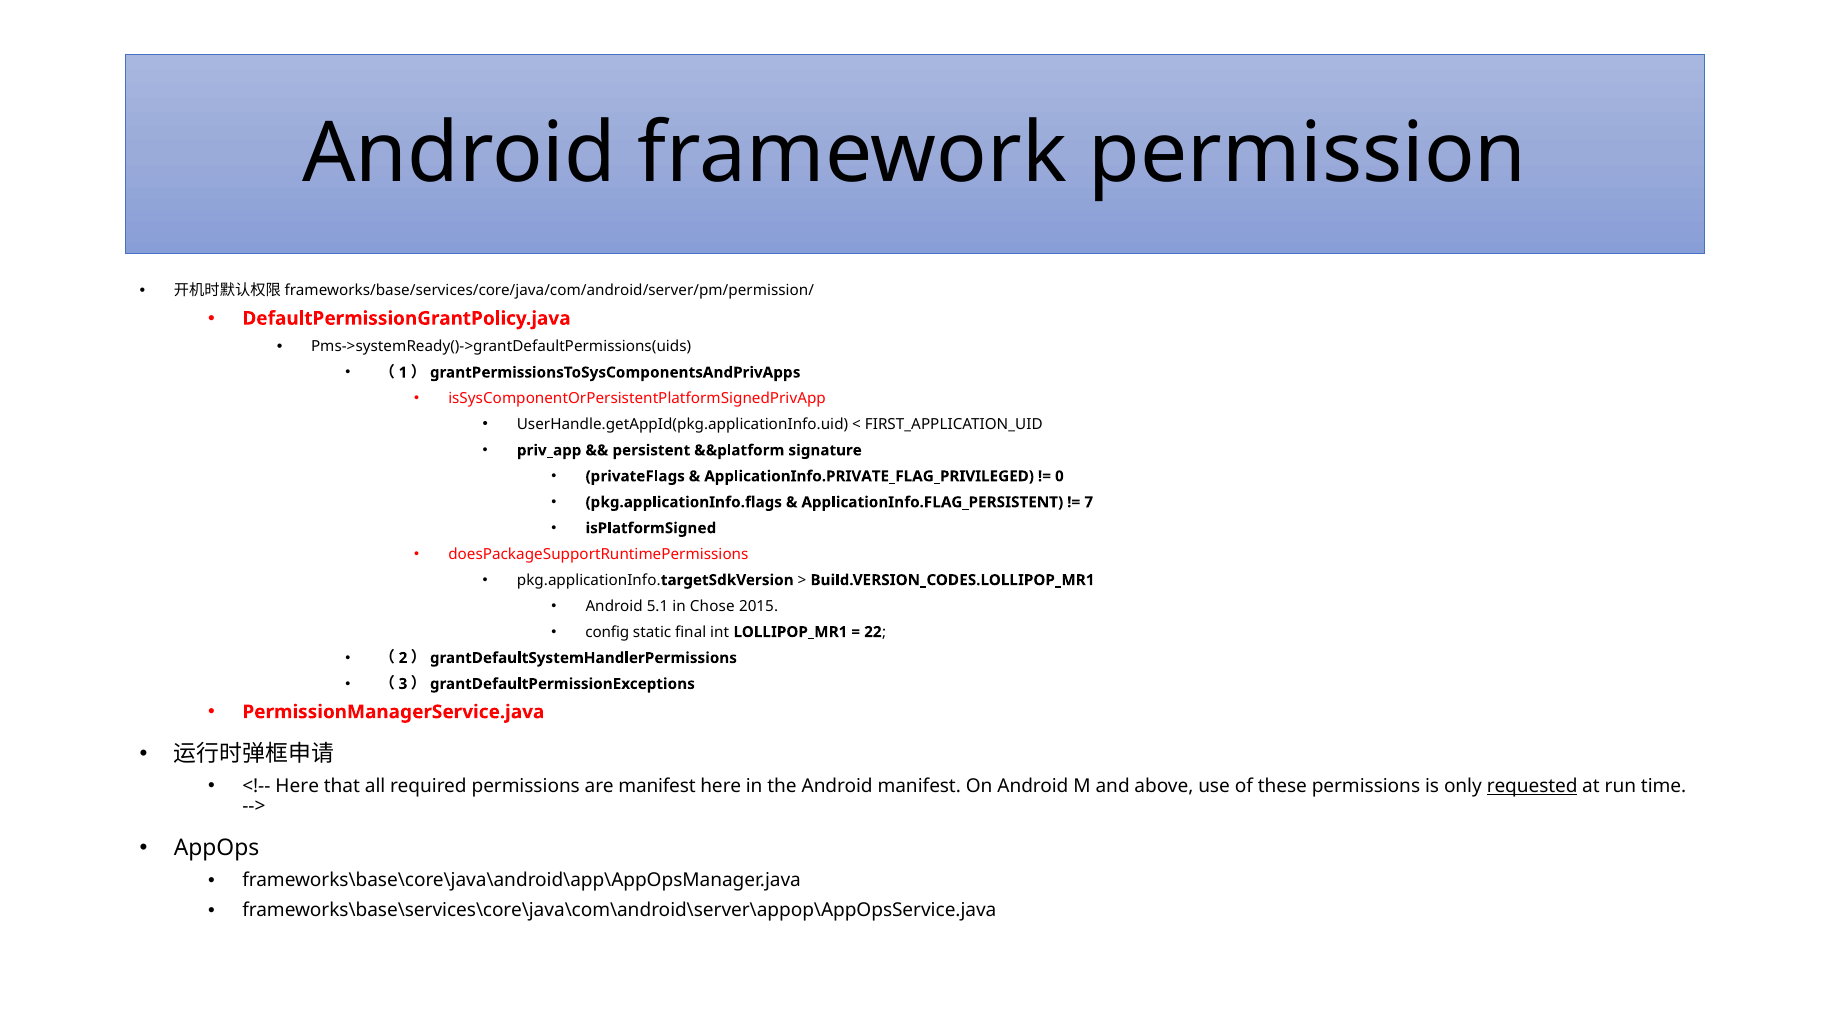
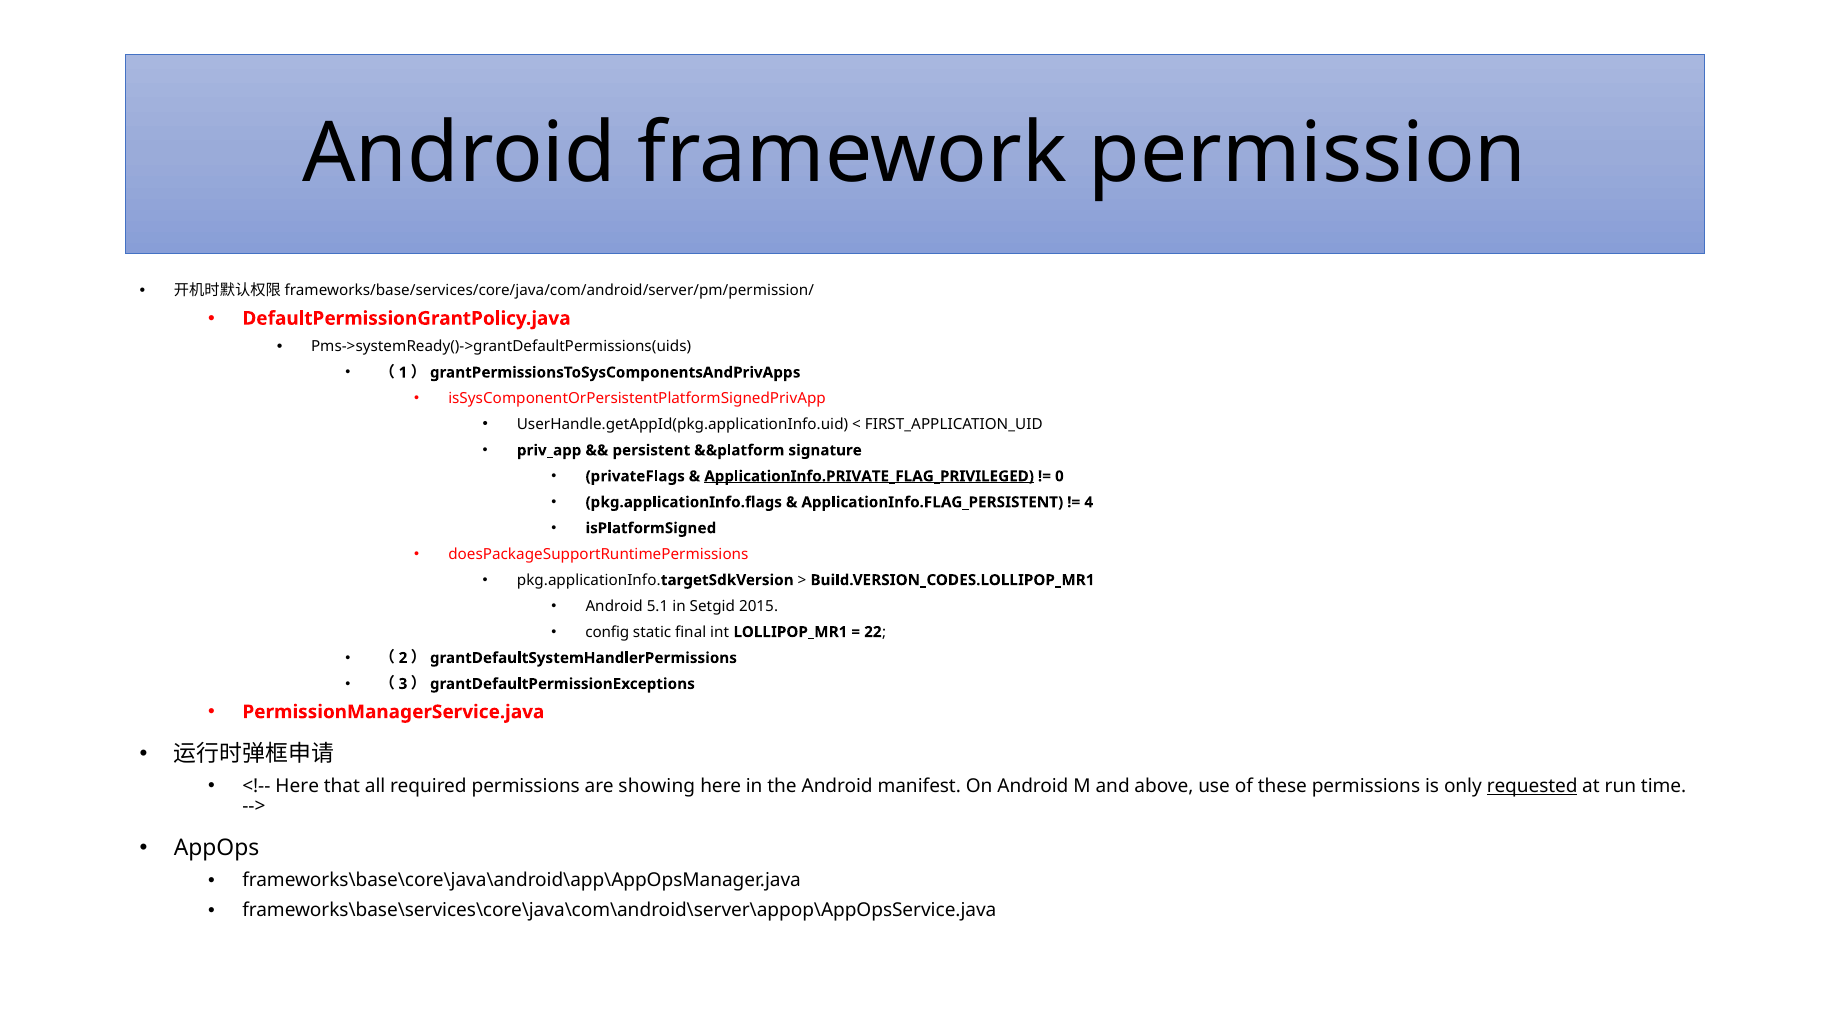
ApplicationInfo.PRIVATE_FLAG_PRIVILEGED underline: none -> present
7: 7 -> 4
Chose: Chose -> Setgid
are manifest: manifest -> showing
